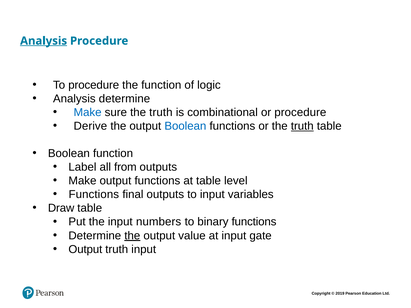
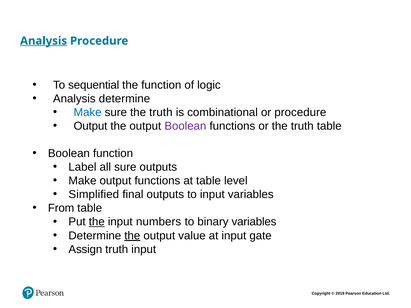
To procedure: procedure -> sequential
Derive at (90, 126): Derive -> Output
Boolean at (185, 126) colour: blue -> purple
truth at (302, 126) underline: present -> none
all from: from -> sure
Functions at (94, 195): Functions -> Simplified
Draw: Draw -> From
the at (97, 222) underline: none -> present
binary functions: functions -> variables
Output at (85, 249): Output -> Assign
